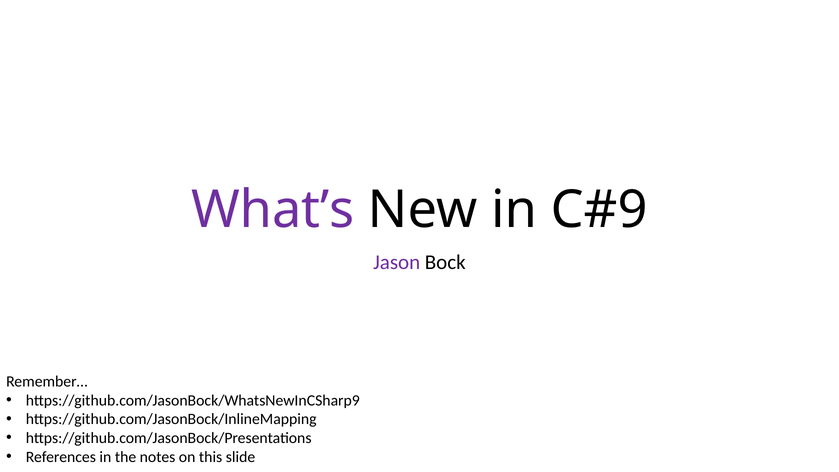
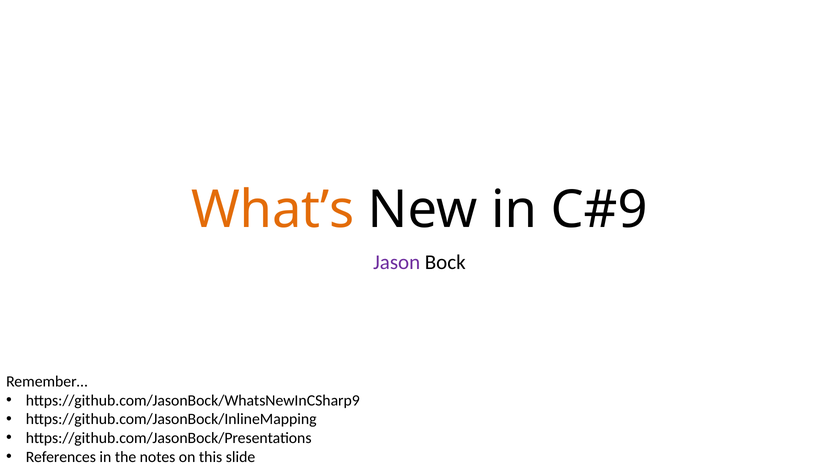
What’s colour: purple -> orange
